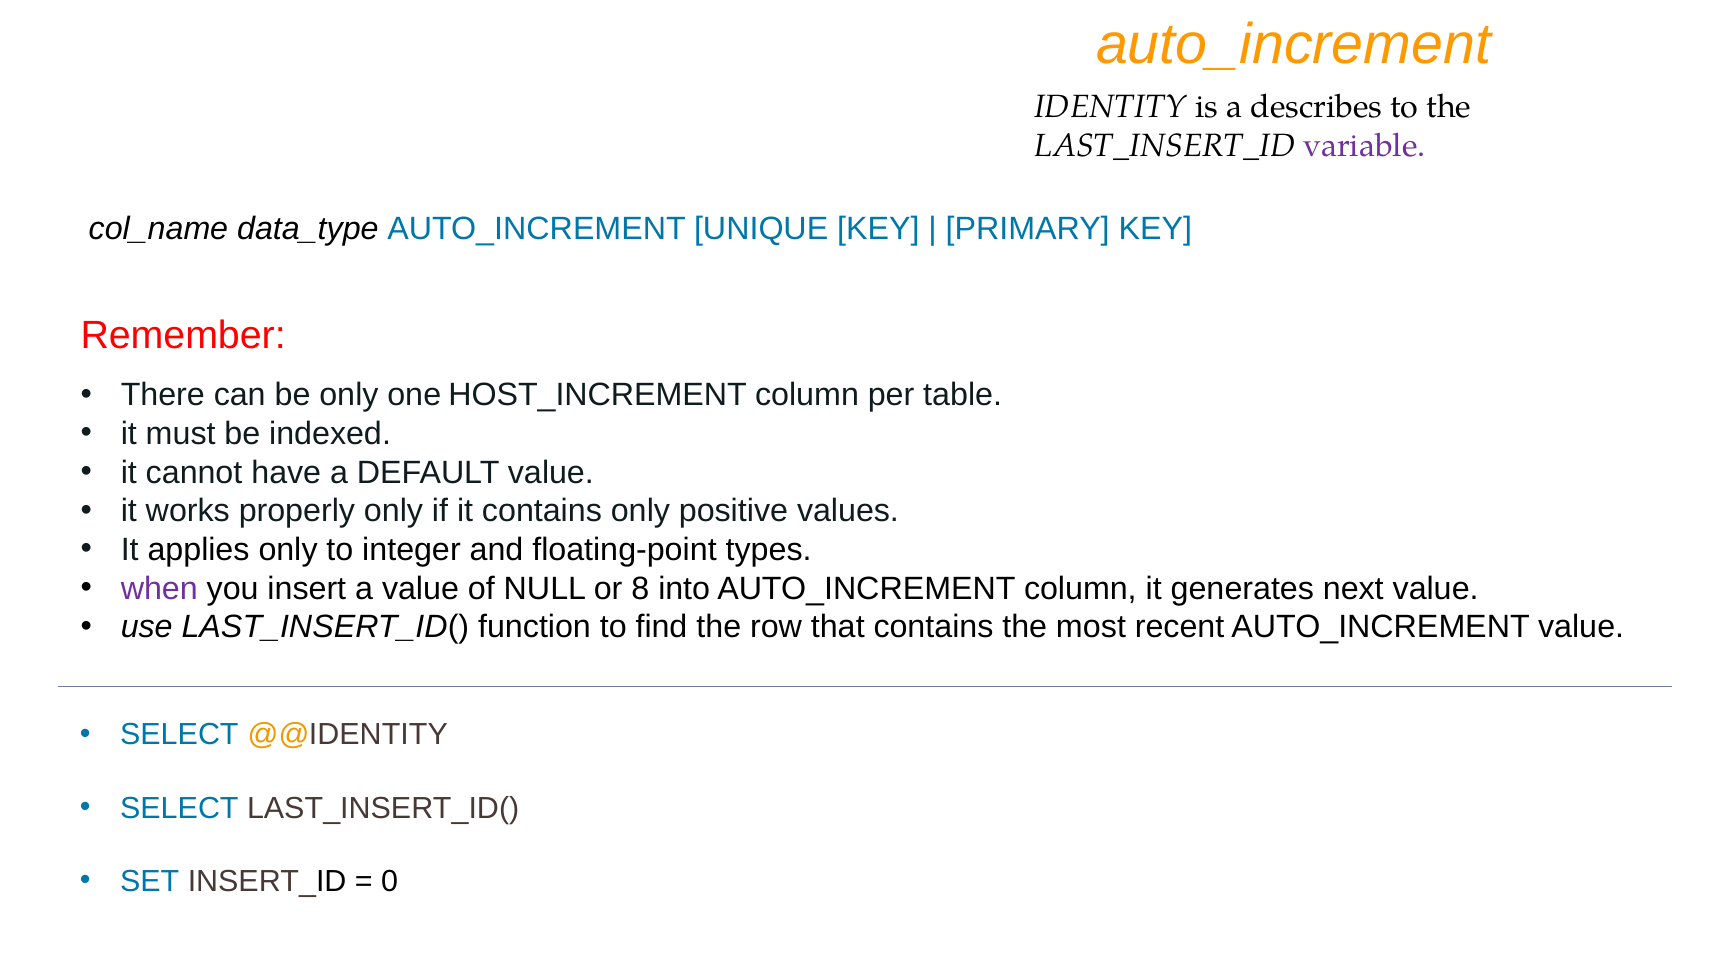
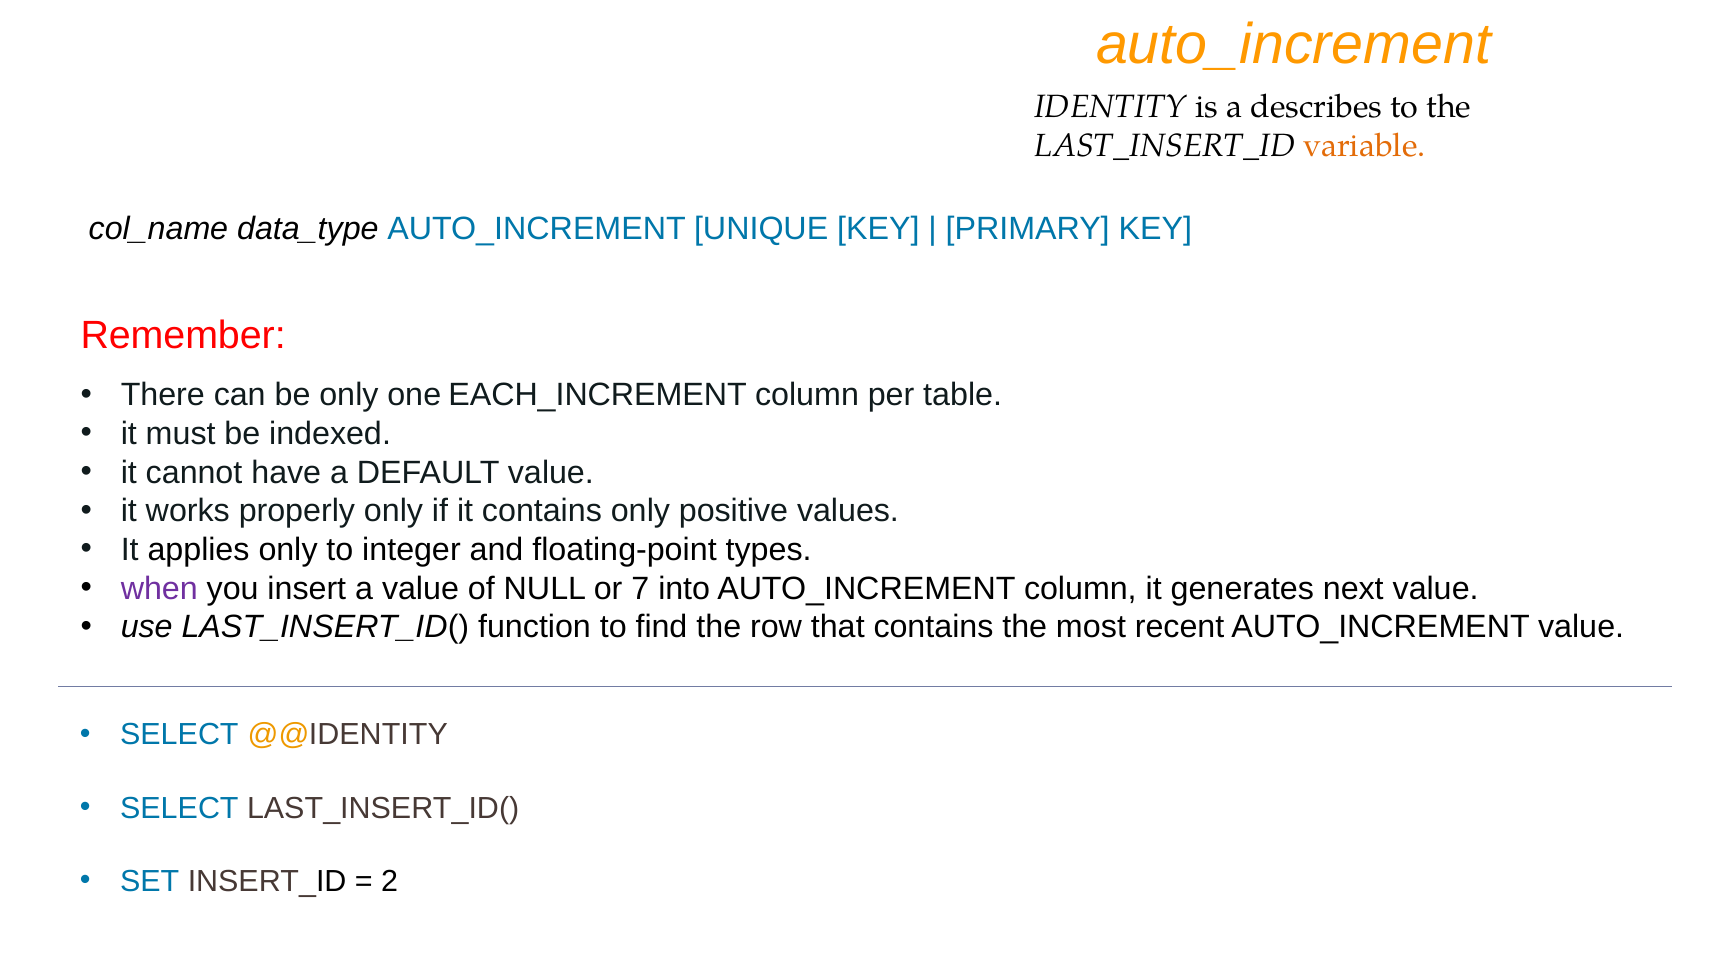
variable colour: purple -> orange
HOST_INCREMENT: HOST_INCREMENT -> EACH_INCREMENT
8: 8 -> 7
0: 0 -> 2
